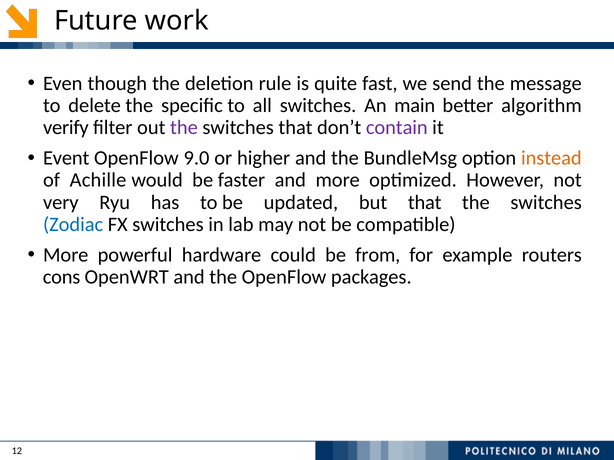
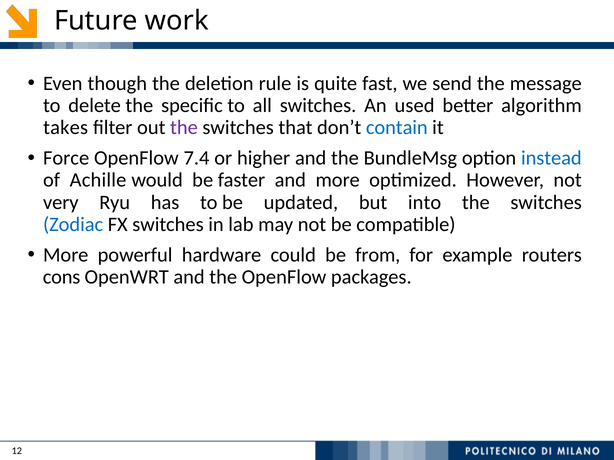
main: main -> used
verify: verify -> takes
contain colour: purple -> blue
Event: Event -> Force
9.0: 9.0 -> 7.4
instead colour: orange -> blue
but that: that -> into
